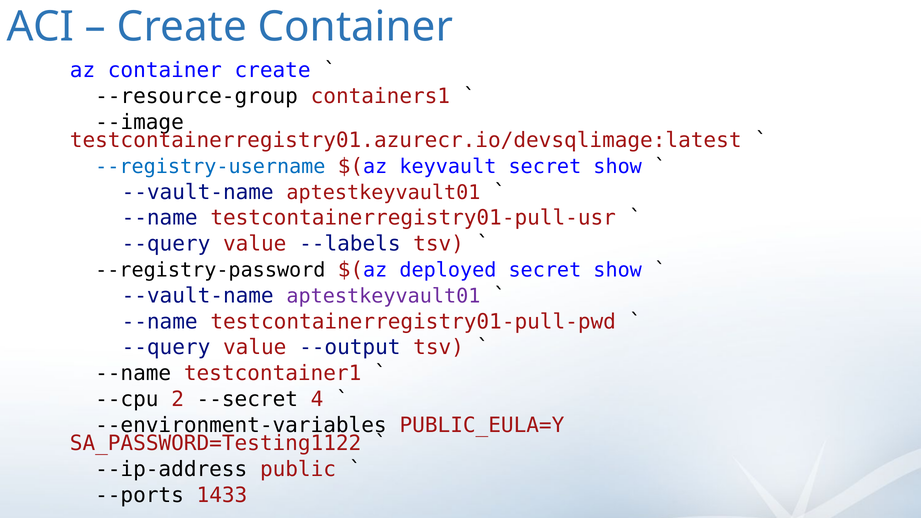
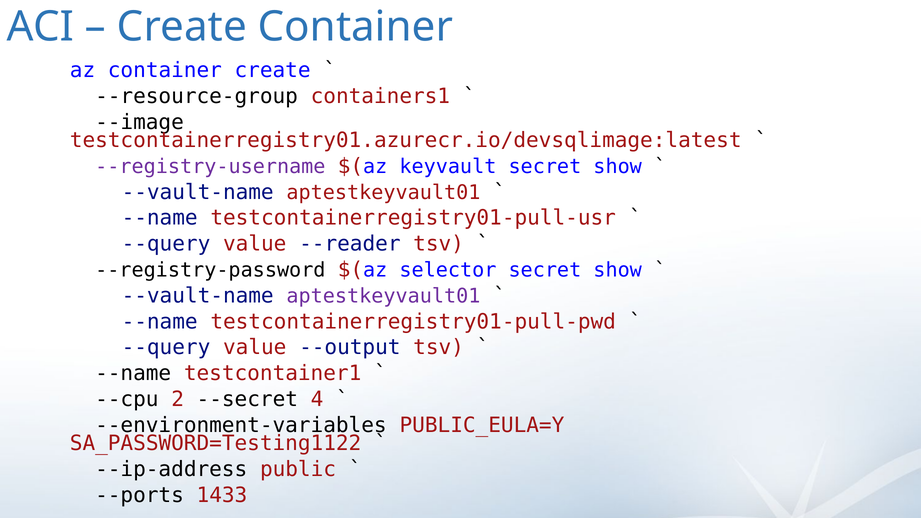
--registry-username colour: blue -> purple
--labels: --labels -> --reader
deployed: deployed -> selector
